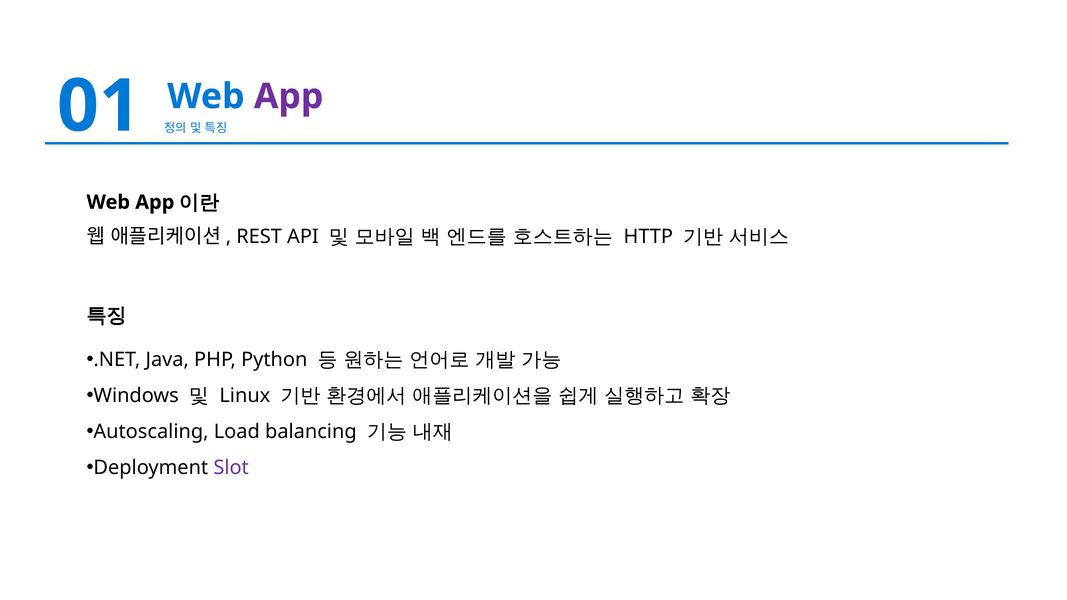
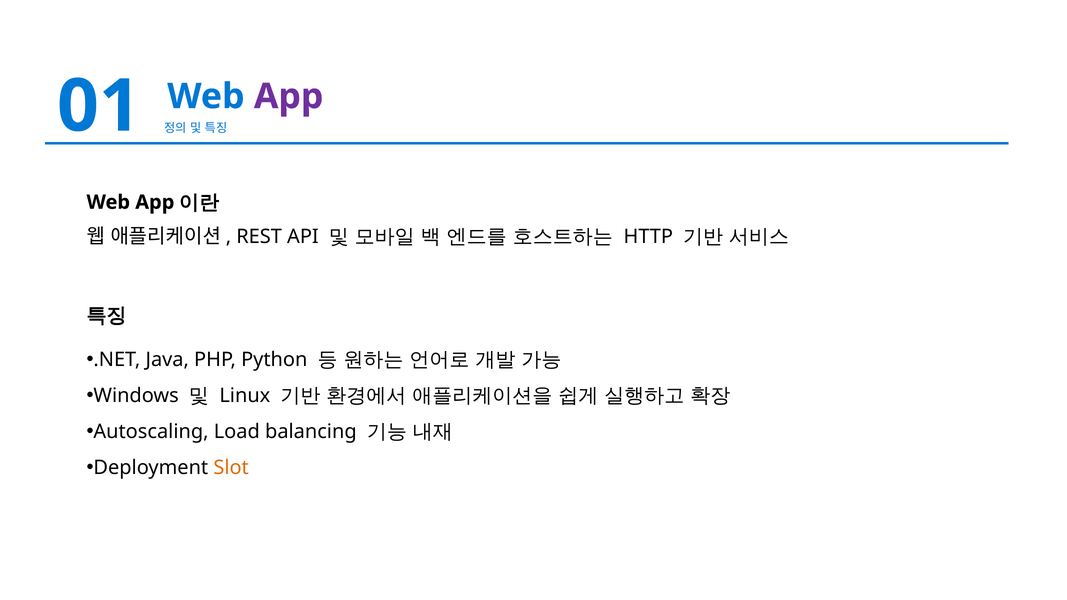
Slot colour: purple -> orange
